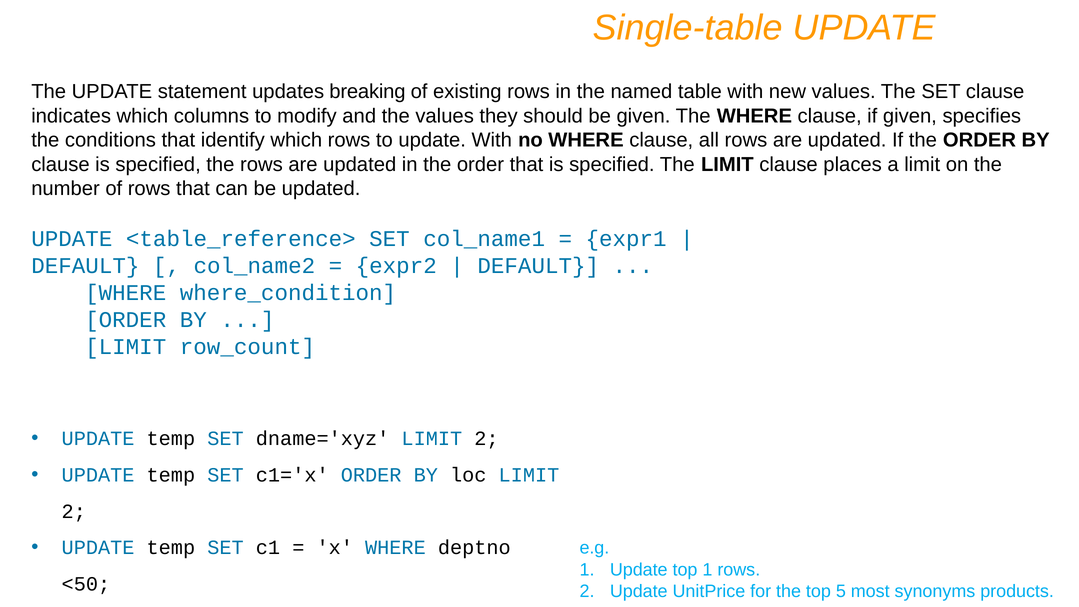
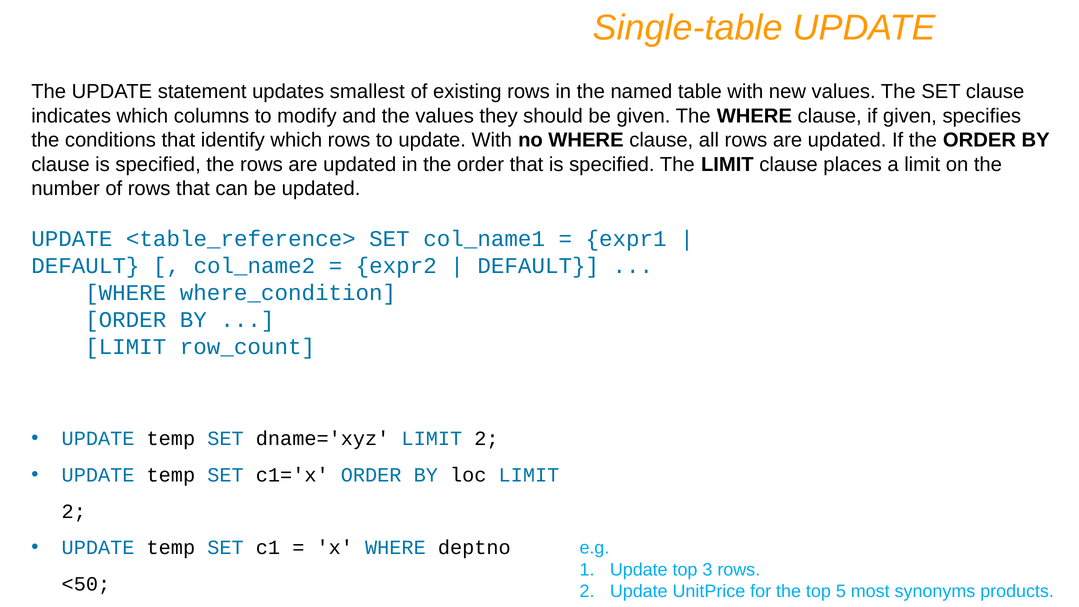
breaking: breaking -> smallest
top 1: 1 -> 3
